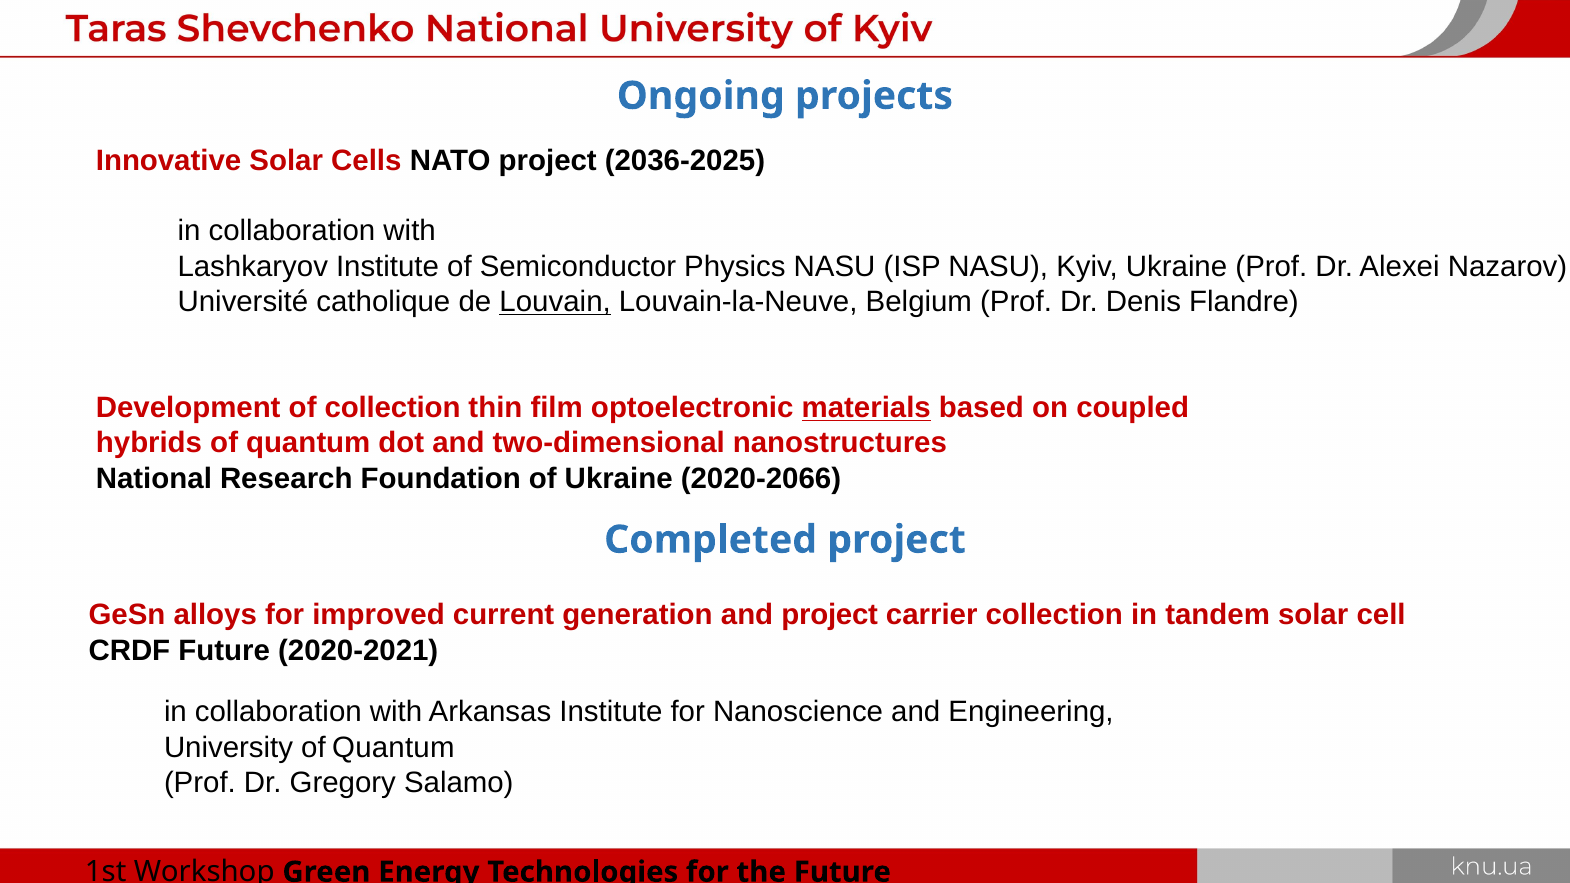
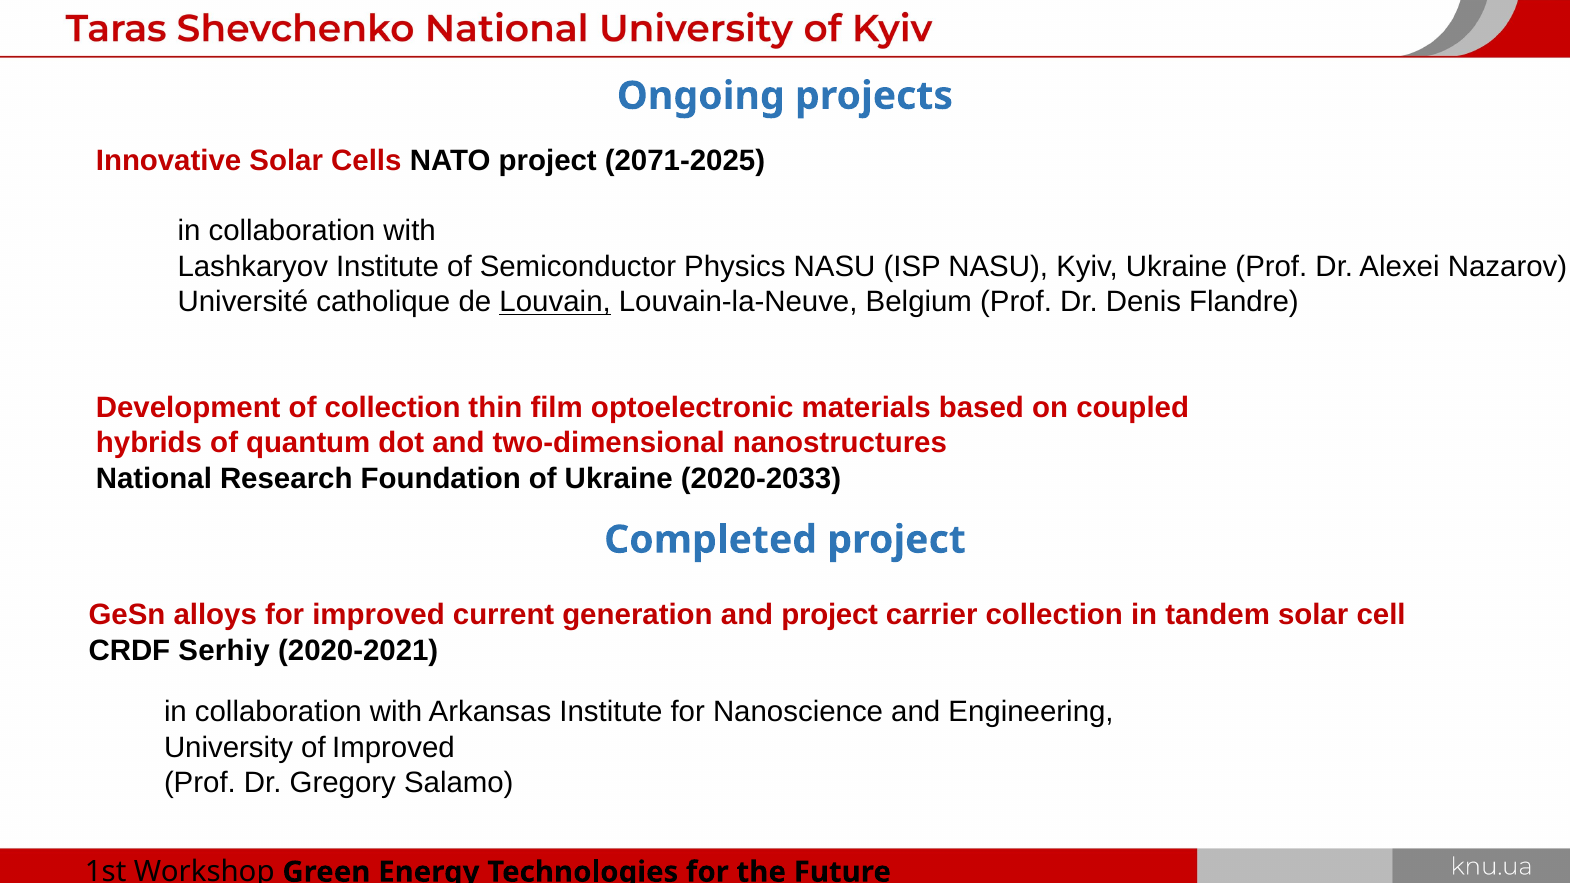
2036-2025: 2036-2025 -> 2071-2025
materials underline: present -> none
2020-2066: 2020-2066 -> 2020-2033
CRDF Future: Future -> Serhiy
University of Quantum: Quantum -> Improved
